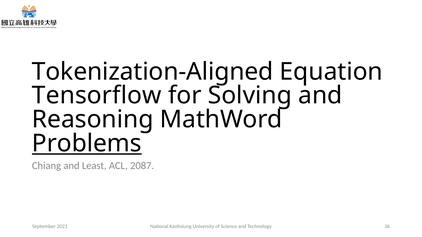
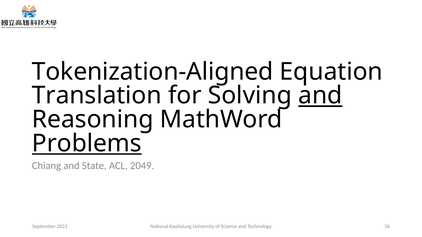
Tensorflow: Tensorflow -> Translation
and at (320, 96) underline: none -> present
Least: Least -> State
2087: 2087 -> 2049
